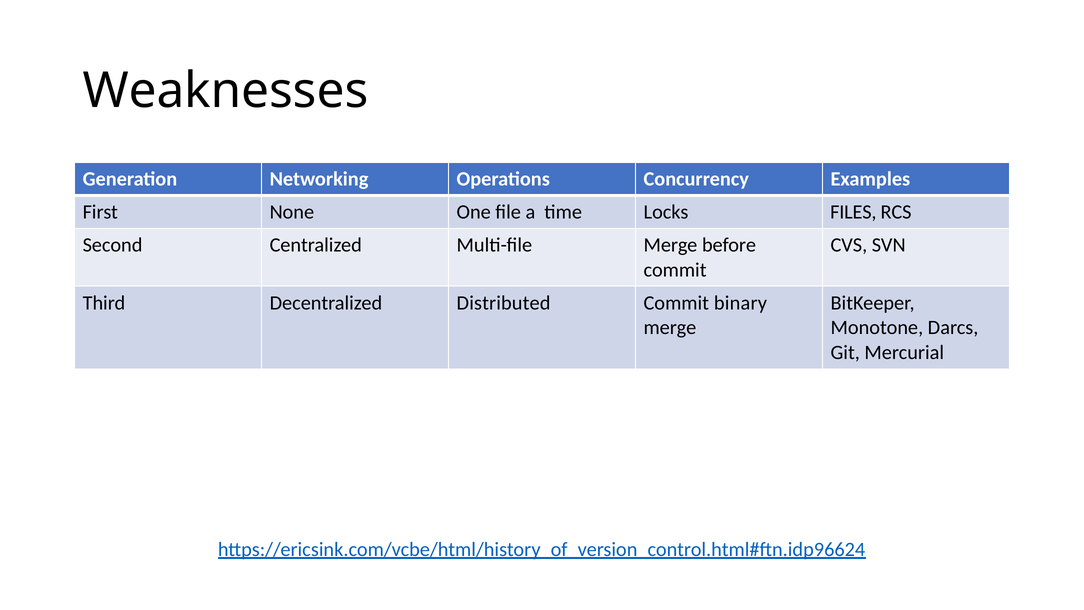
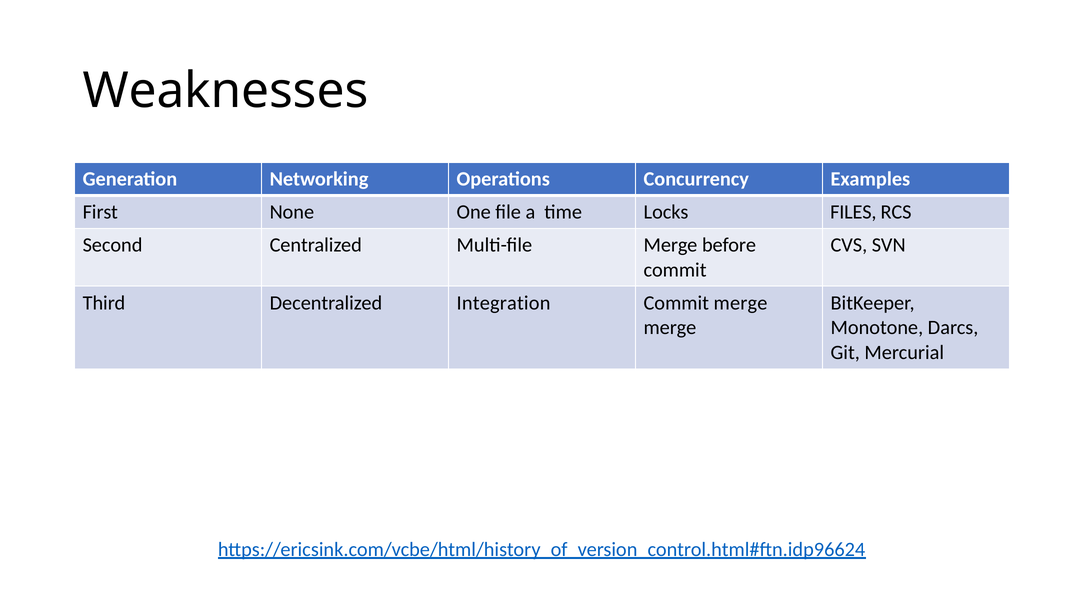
Distributed: Distributed -> Integration
Commit binary: binary -> merge
